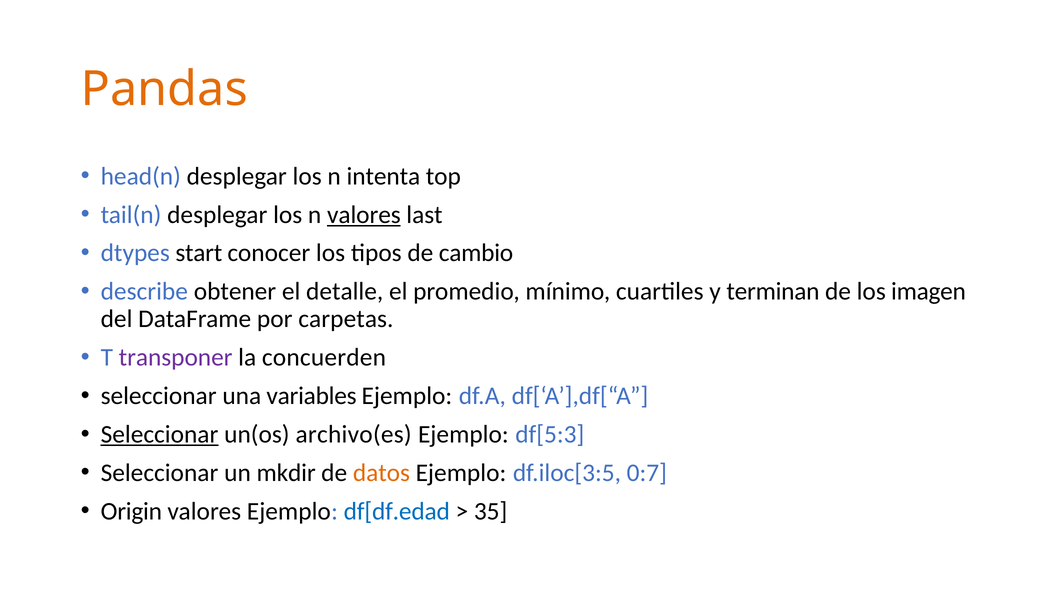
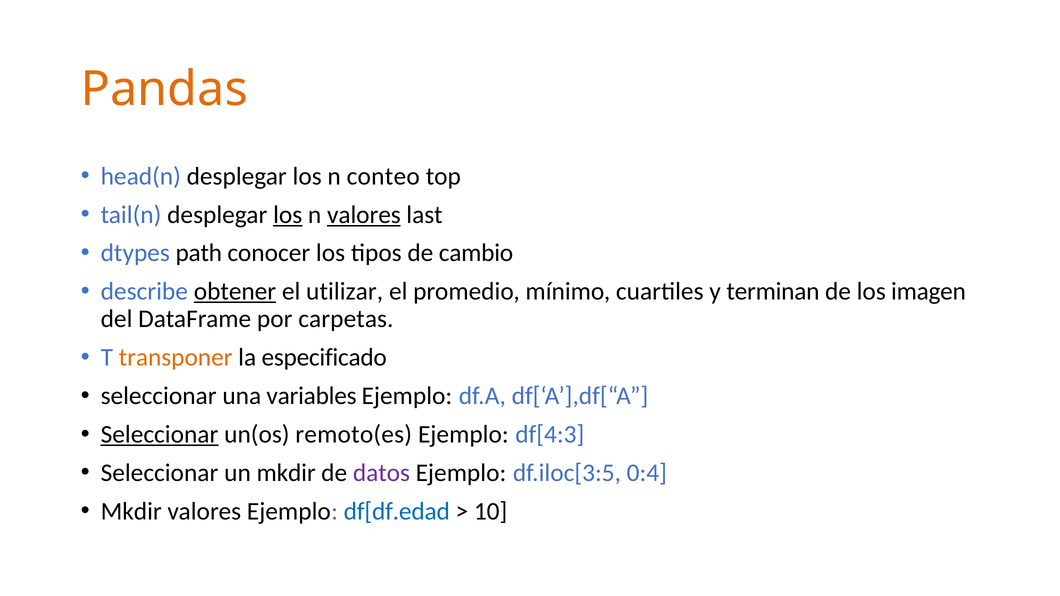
intenta: intenta -> conteo
los at (288, 215) underline: none -> present
start: start -> path
obtener underline: none -> present
detalle: detalle -> utilizar
transponer colour: purple -> orange
concuerden: concuerden -> especificado
archivo(es: archivo(es -> remoto(es
df[5:3: df[5:3 -> df[4:3
datos colour: orange -> purple
0:7: 0:7 -> 0:4
Origin at (131, 511): Origin -> Mkdir
35: 35 -> 10
